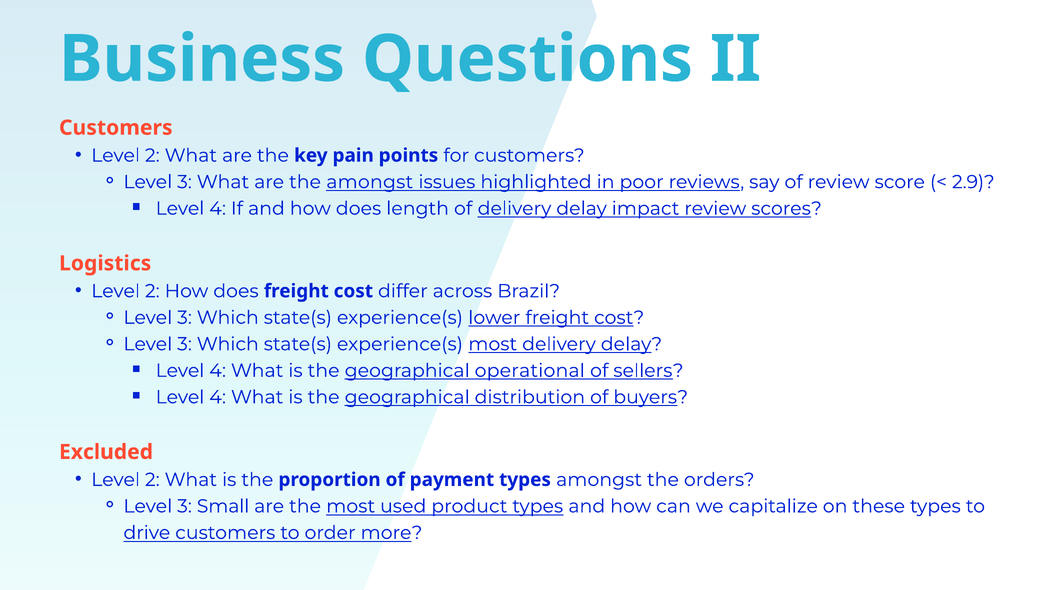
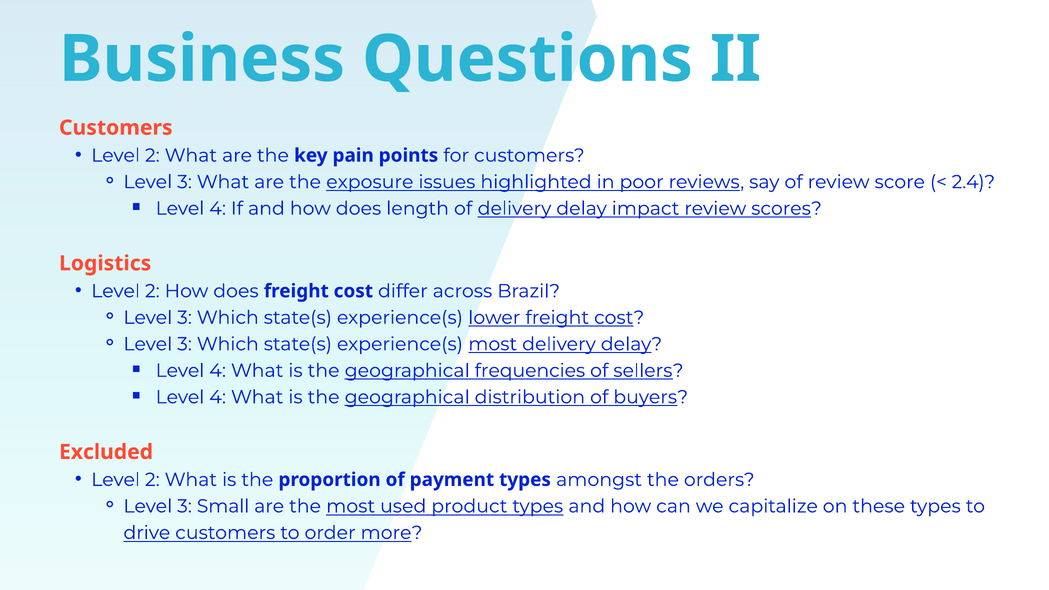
the amongst: amongst -> exposure
2.9: 2.9 -> 2.4
operational: operational -> frequencies
